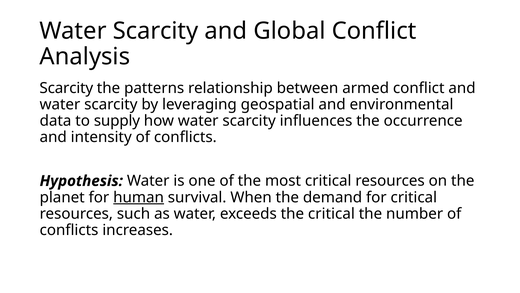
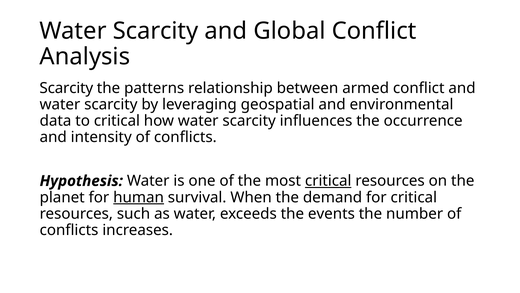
to supply: supply -> critical
critical at (328, 181) underline: none -> present
the critical: critical -> events
